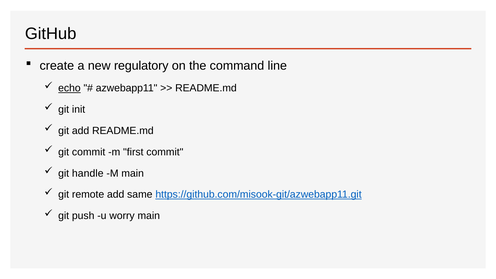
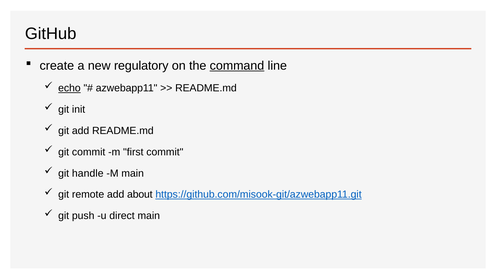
command underline: none -> present
same: same -> about
worry: worry -> direct
